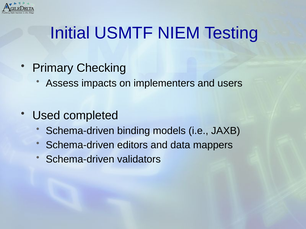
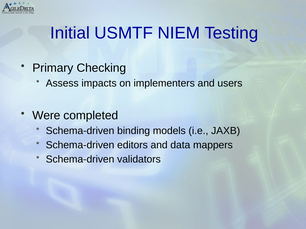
Used: Used -> Were
